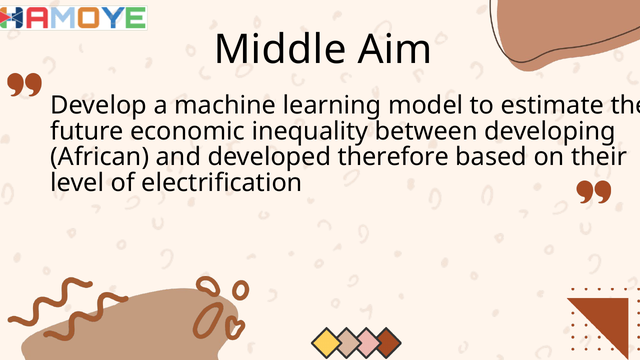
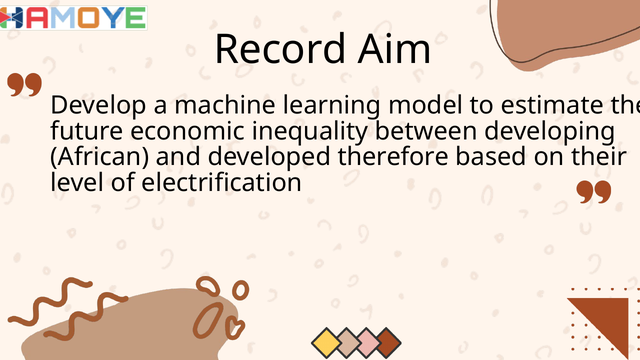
Middle: Middle -> Record
